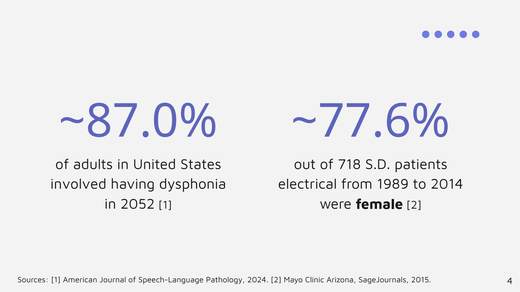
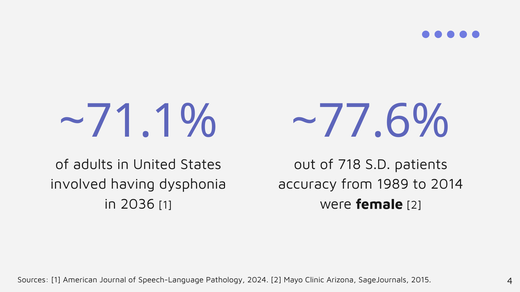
~87.0%: ~87.0% -> ~71.1%
electrical: electrical -> accuracy
2052: 2052 -> 2036
